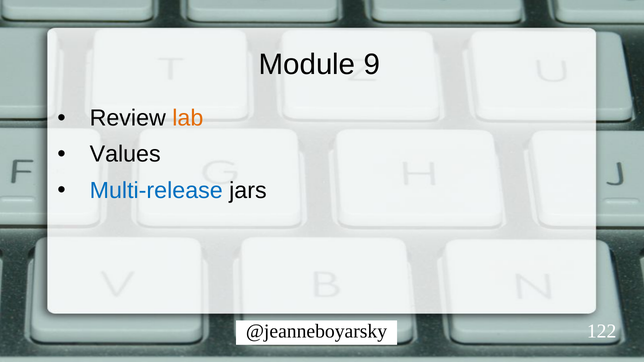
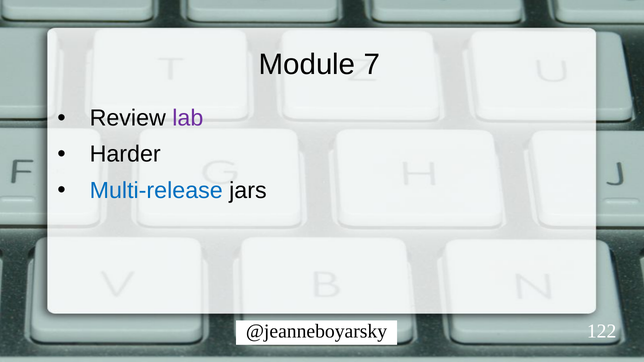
9: 9 -> 7
lab colour: orange -> purple
Values: Values -> Harder
